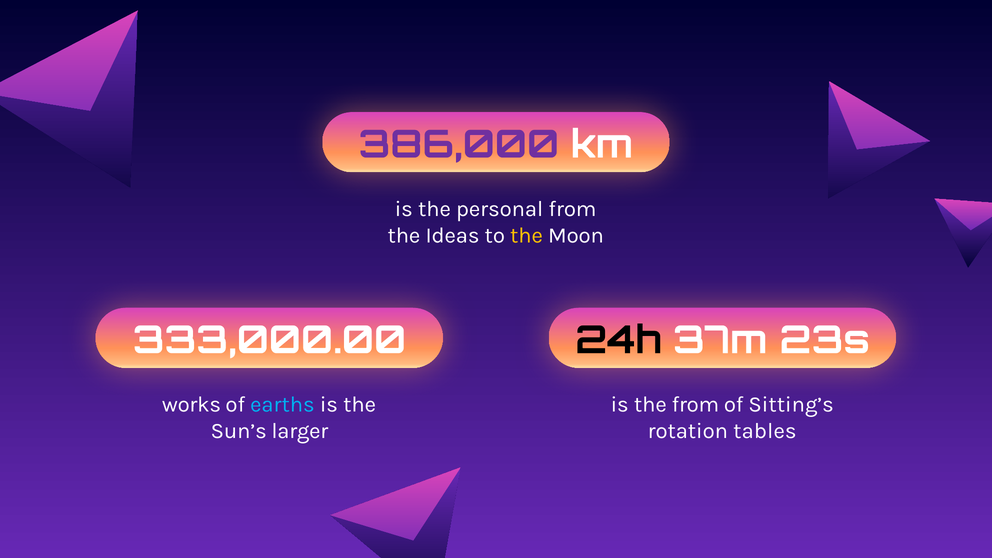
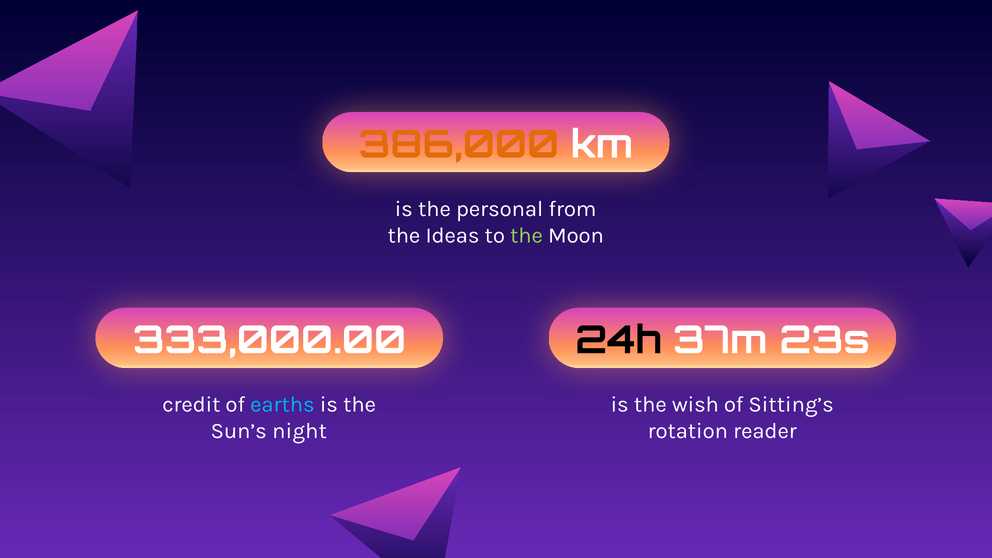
386,000 colour: purple -> orange
the at (526, 235) colour: yellow -> light green
works: works -> credit
the from: from -> wish
larger: larger -> night
tables: tables -> reader
